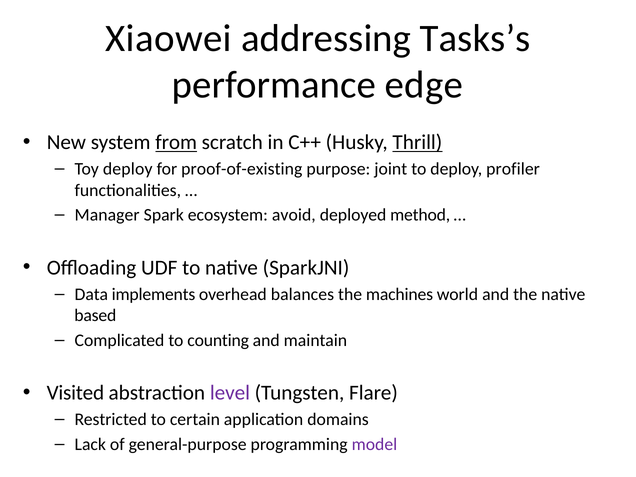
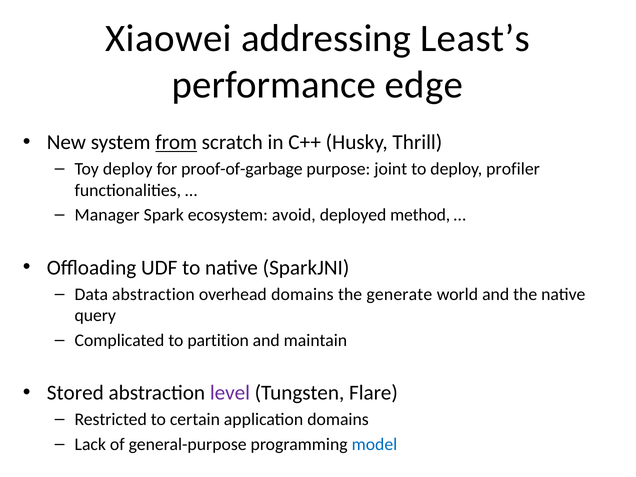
Tasks’s: Tasks’s -> Least’s
Thrill underline: present -> none
proof-of-existing: proof-of-existing -> proof-of-garbage
Data implements: implements -> abstraction
overhead balances: balances -> domains
machines: machines -> generate
based: based -> query
counting: counting -> partition
Visited: Visited -> Stored
model colour: purple -> blue
